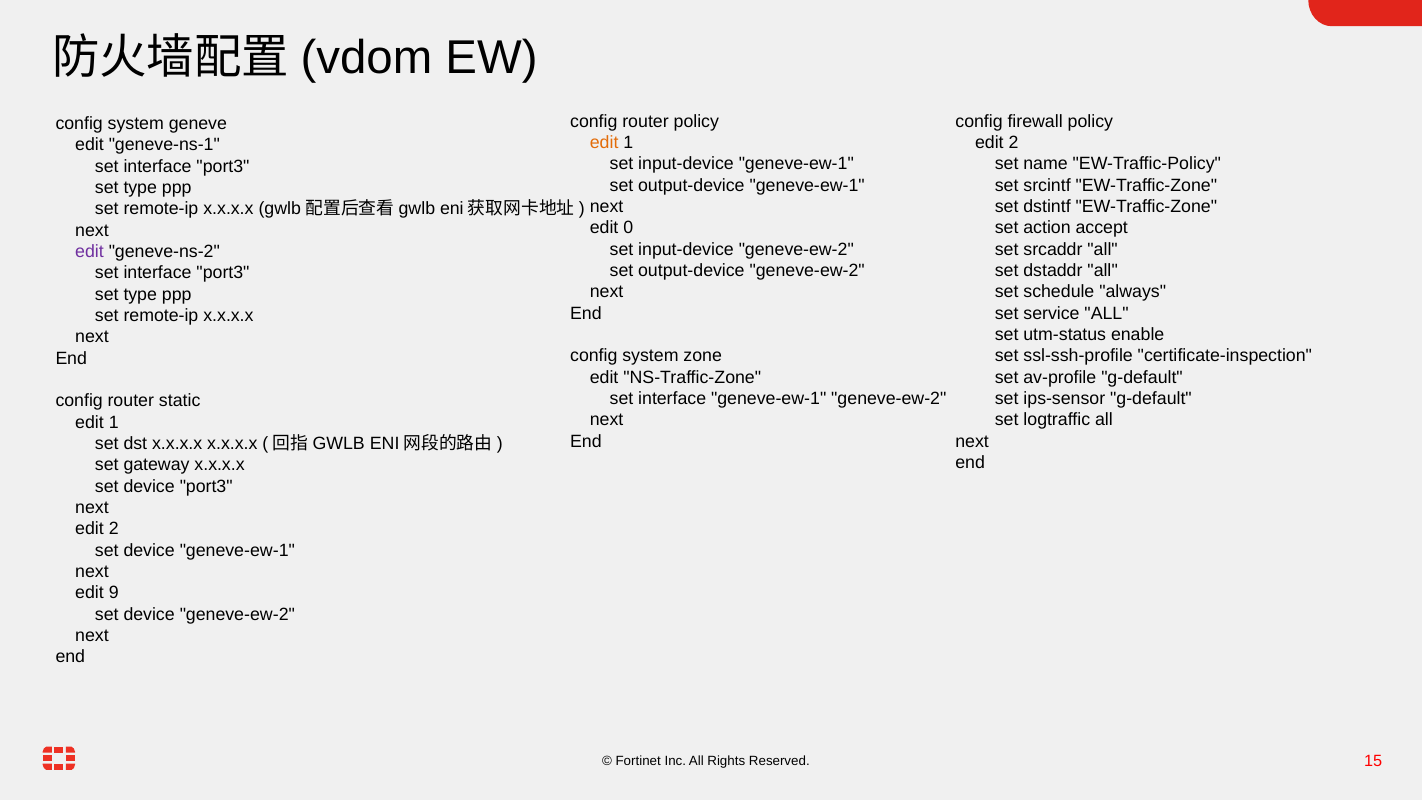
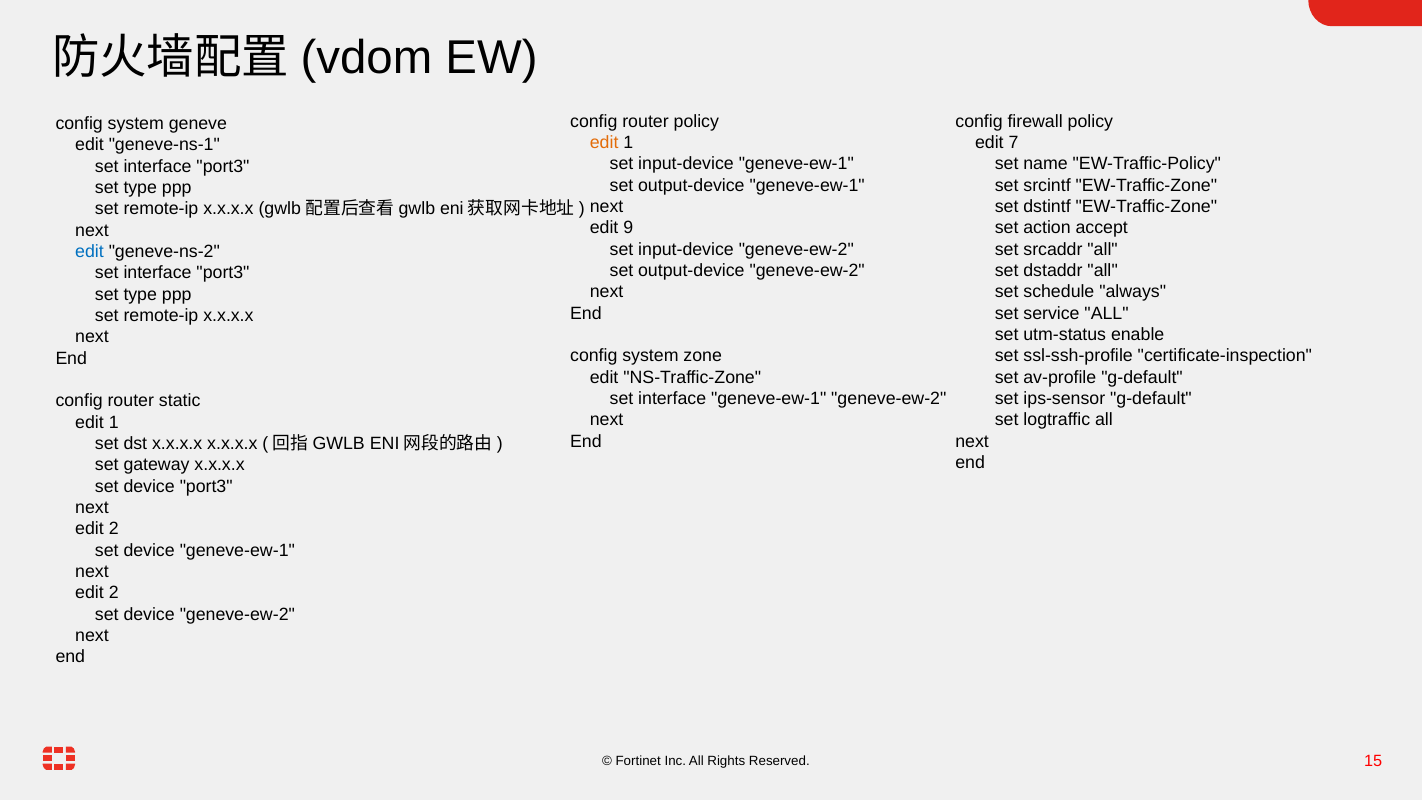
2 at (1014, 142): 2 -> 7
0: 0 -> 9
edit at (90, 251) colour: purple -> blue
9 at (114, 593): 9 -> 2
